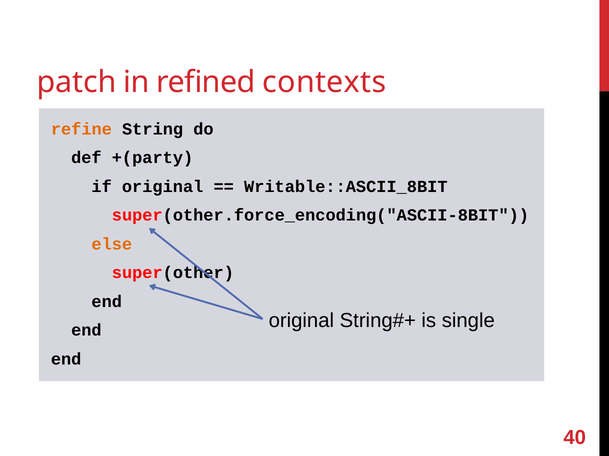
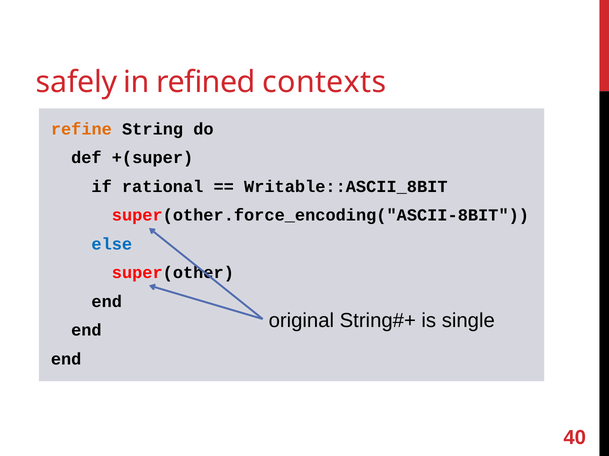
patch: patch -> safely
+(party: +(party -> +(super
if original: original -> rational
else colour: orange -> blue
